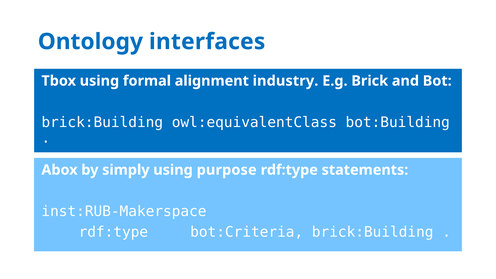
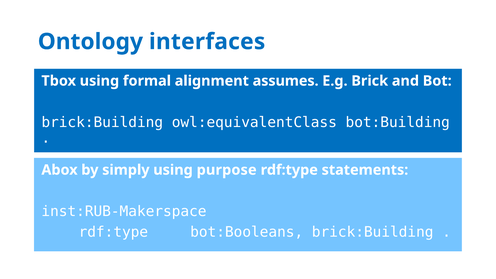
industry: industry -> assumes
bot:Criteria: bot:Criteria -> bot:Booleans
